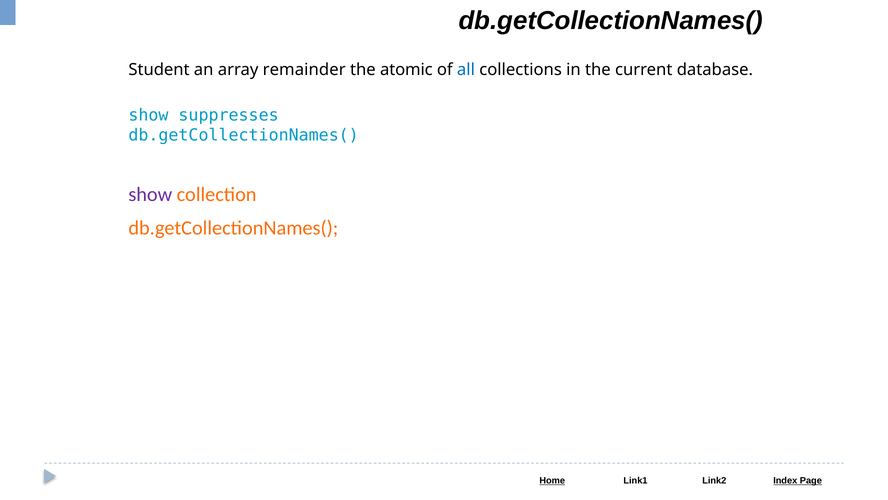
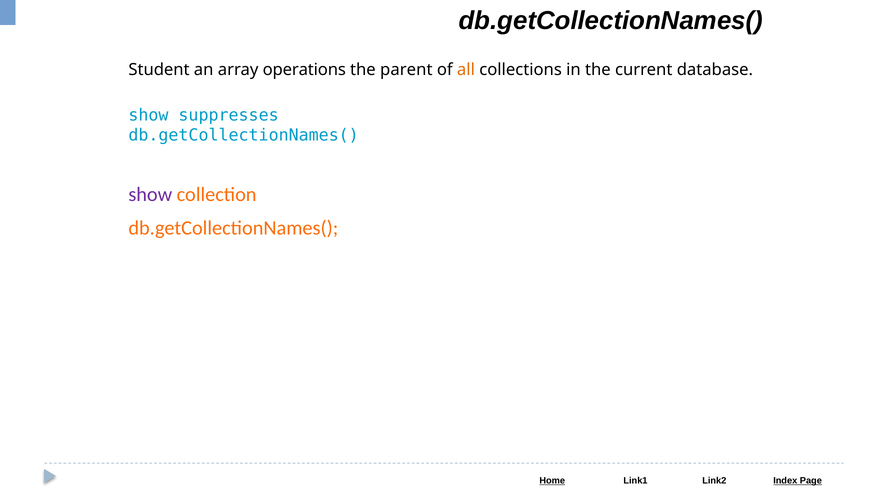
remainder: remainder -> operations
atomic: atomic -> parent
all colour: blue -> orange
